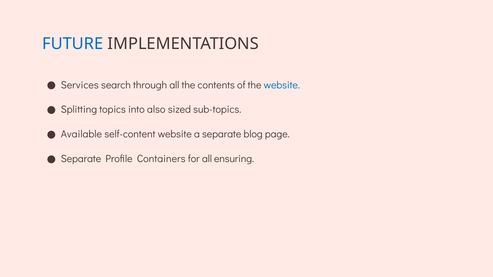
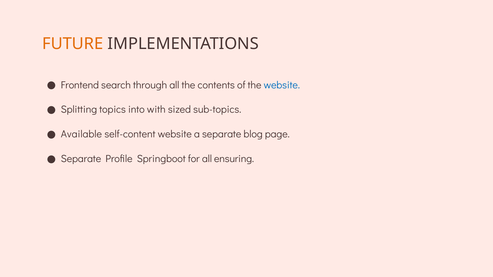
FUTURE colour: blue -> orange
Services: Services -> Frontend
also: also -> with
Containers: Containers -> Springboot
